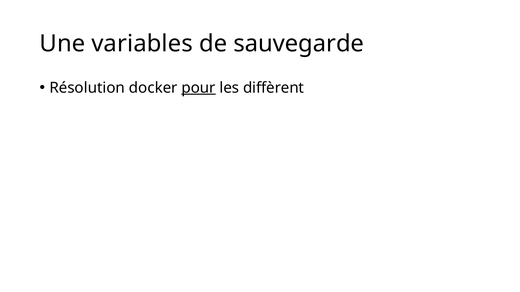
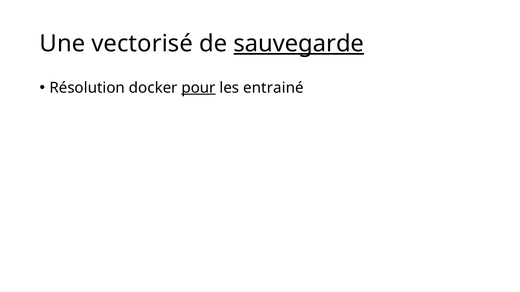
variables: variables -> vectorisé
sauvegarde underline: none -> present
diffèrent: diffèrent -> entrainé
